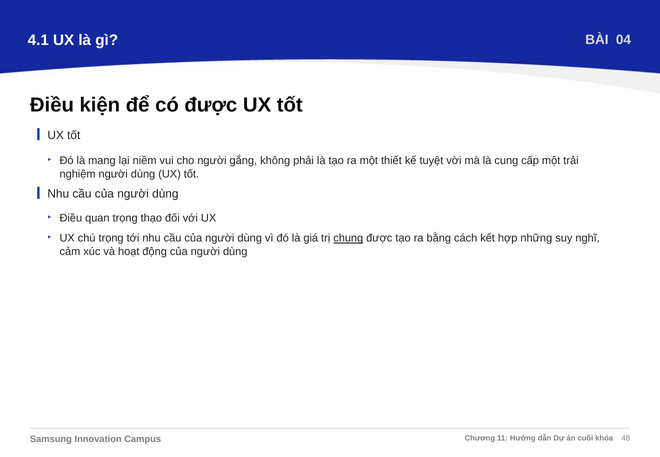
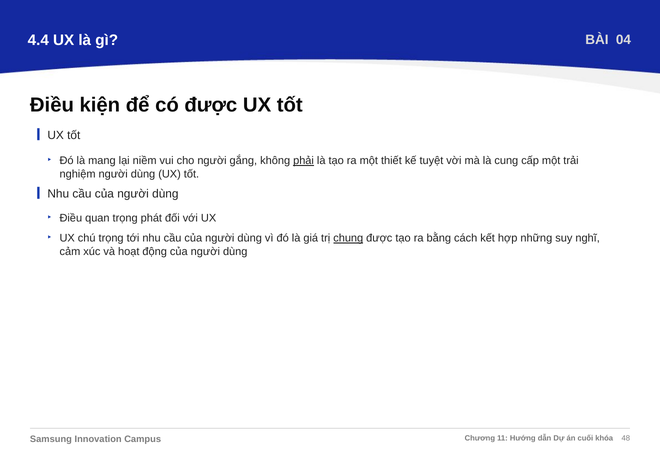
4.1: 4.1 -> 4.4
phải underline: none -> present
thạo: thạo -> phát
